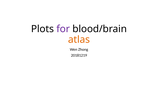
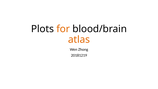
for colour: purple -> orange
